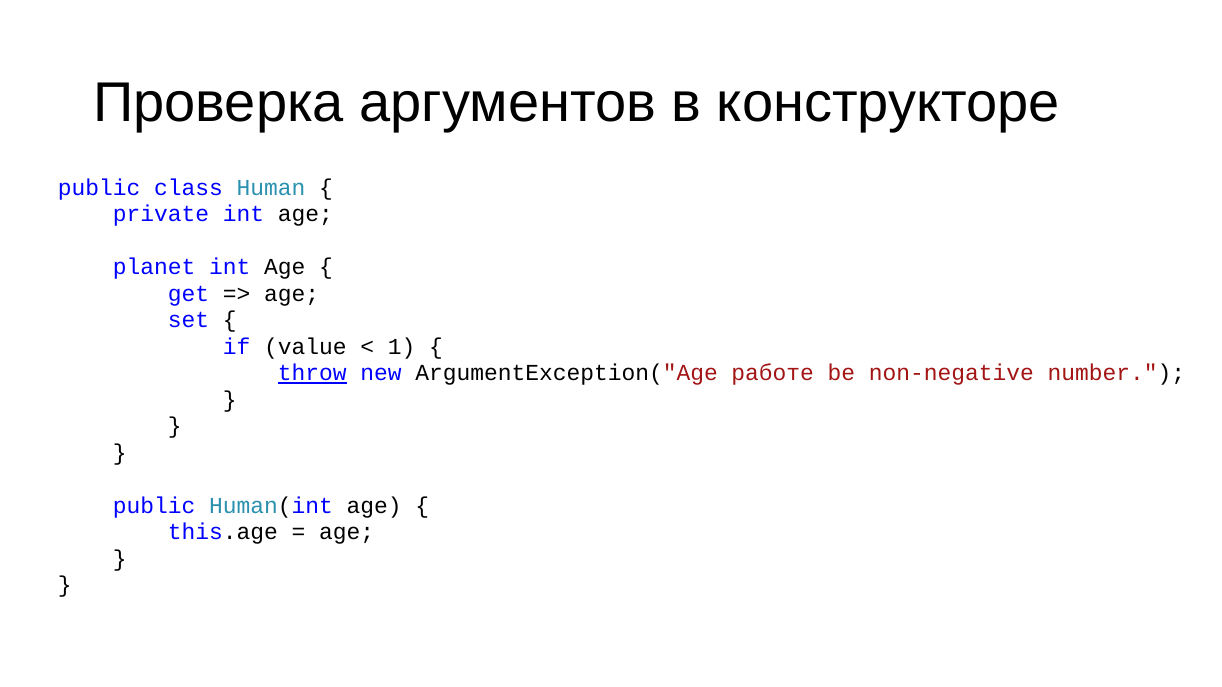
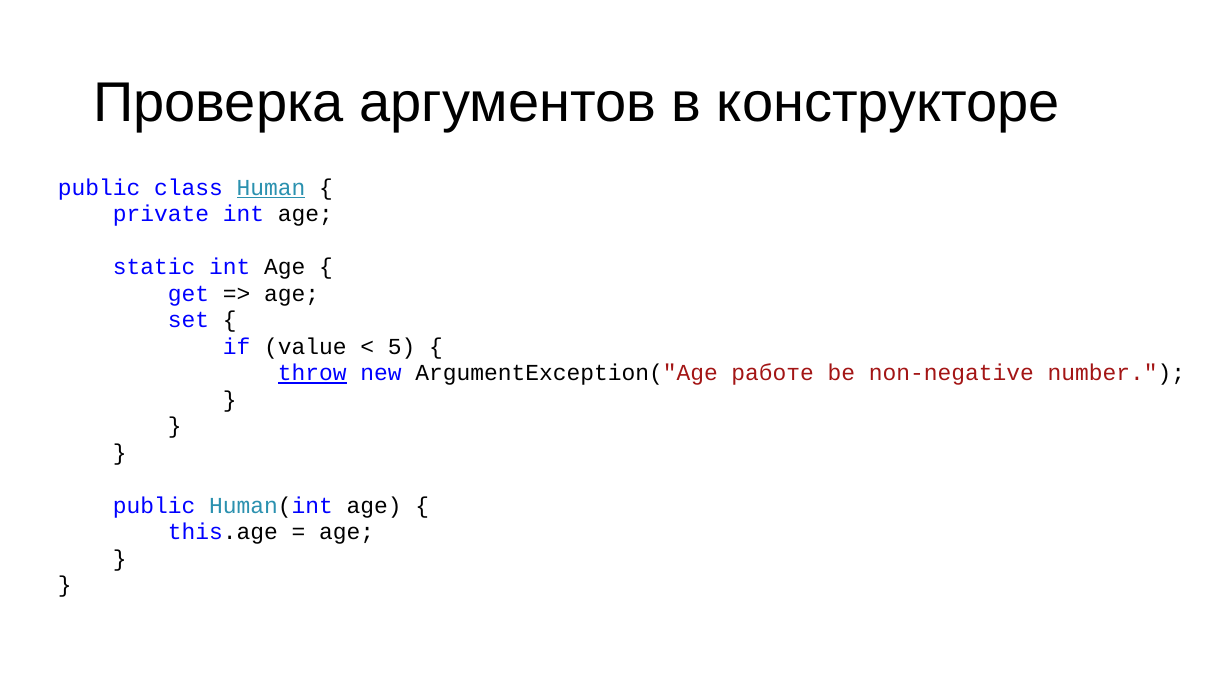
Human underline: none -> present
planet: planet -> static
1: 1 -> 5
